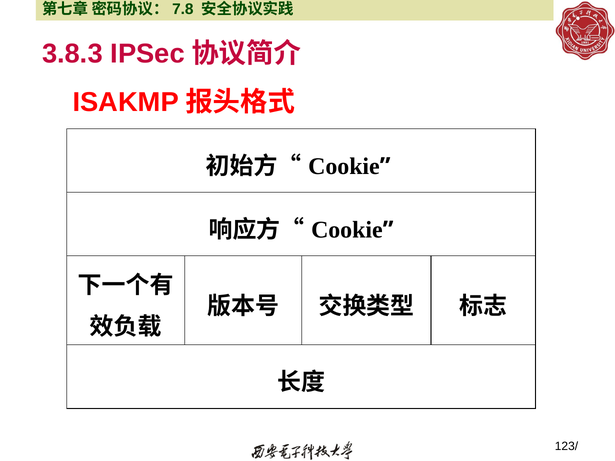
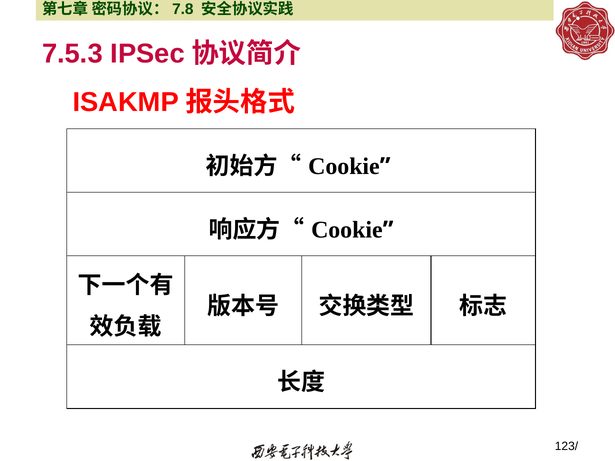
3.8.3: 3.8.3 -> 7.5.3
